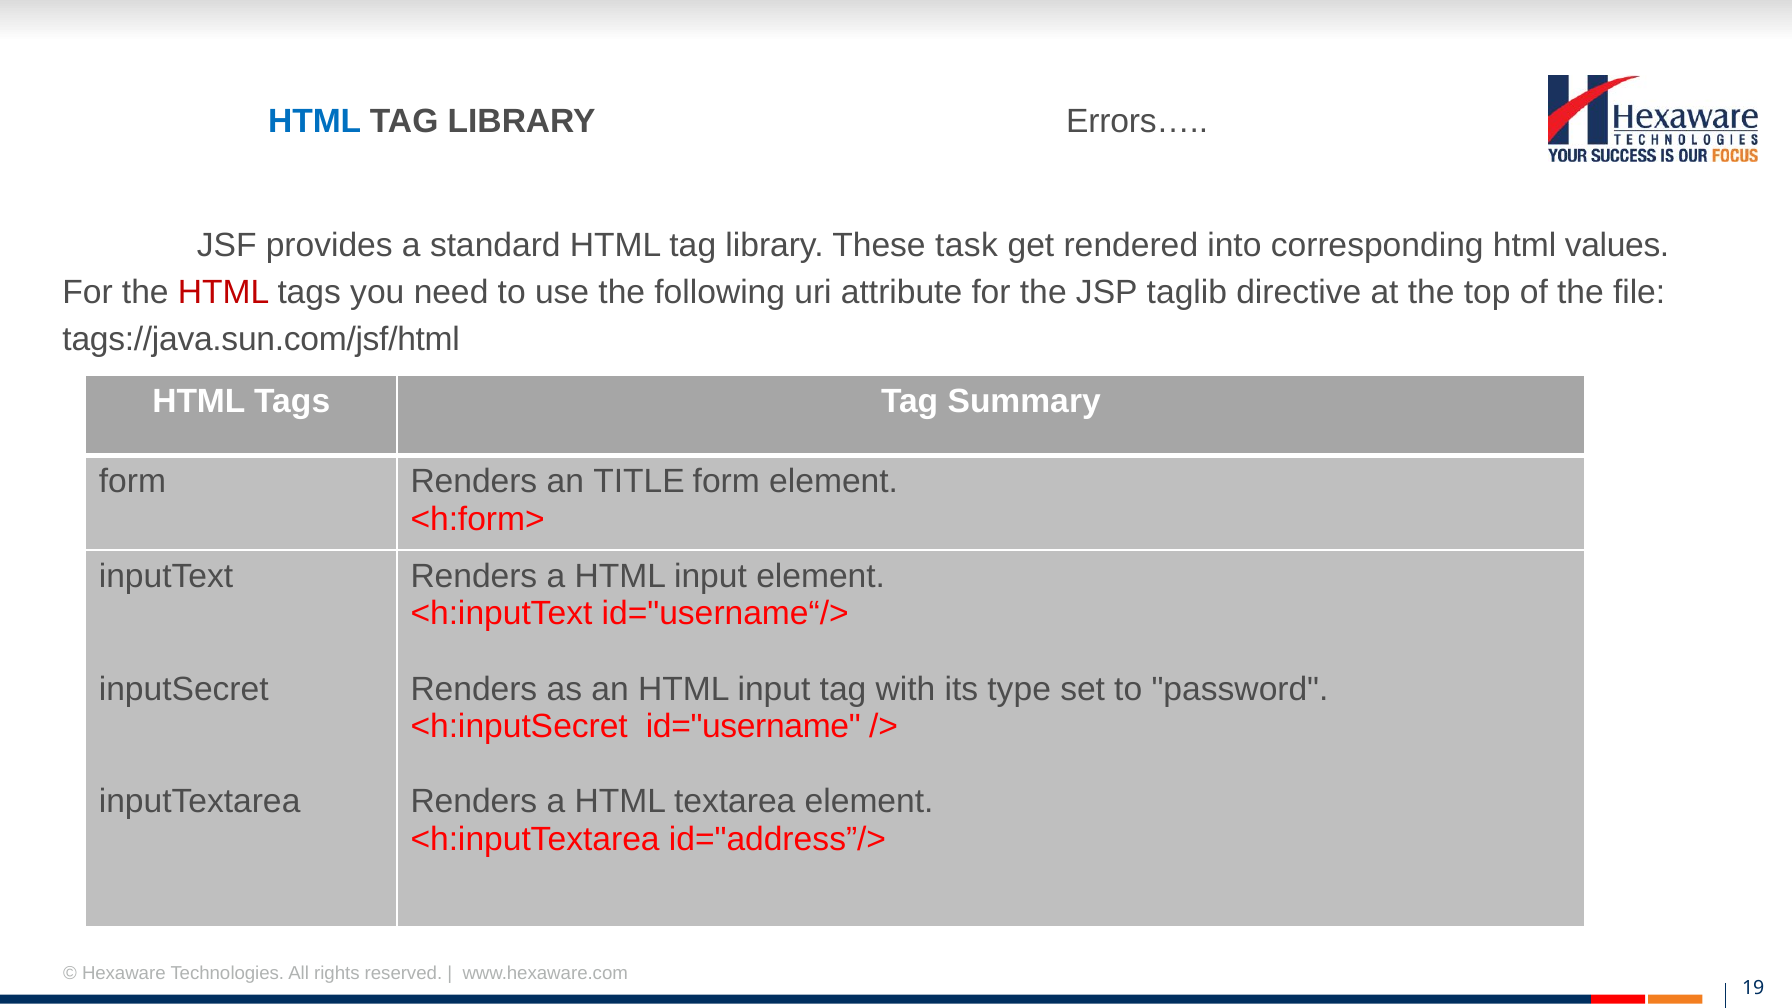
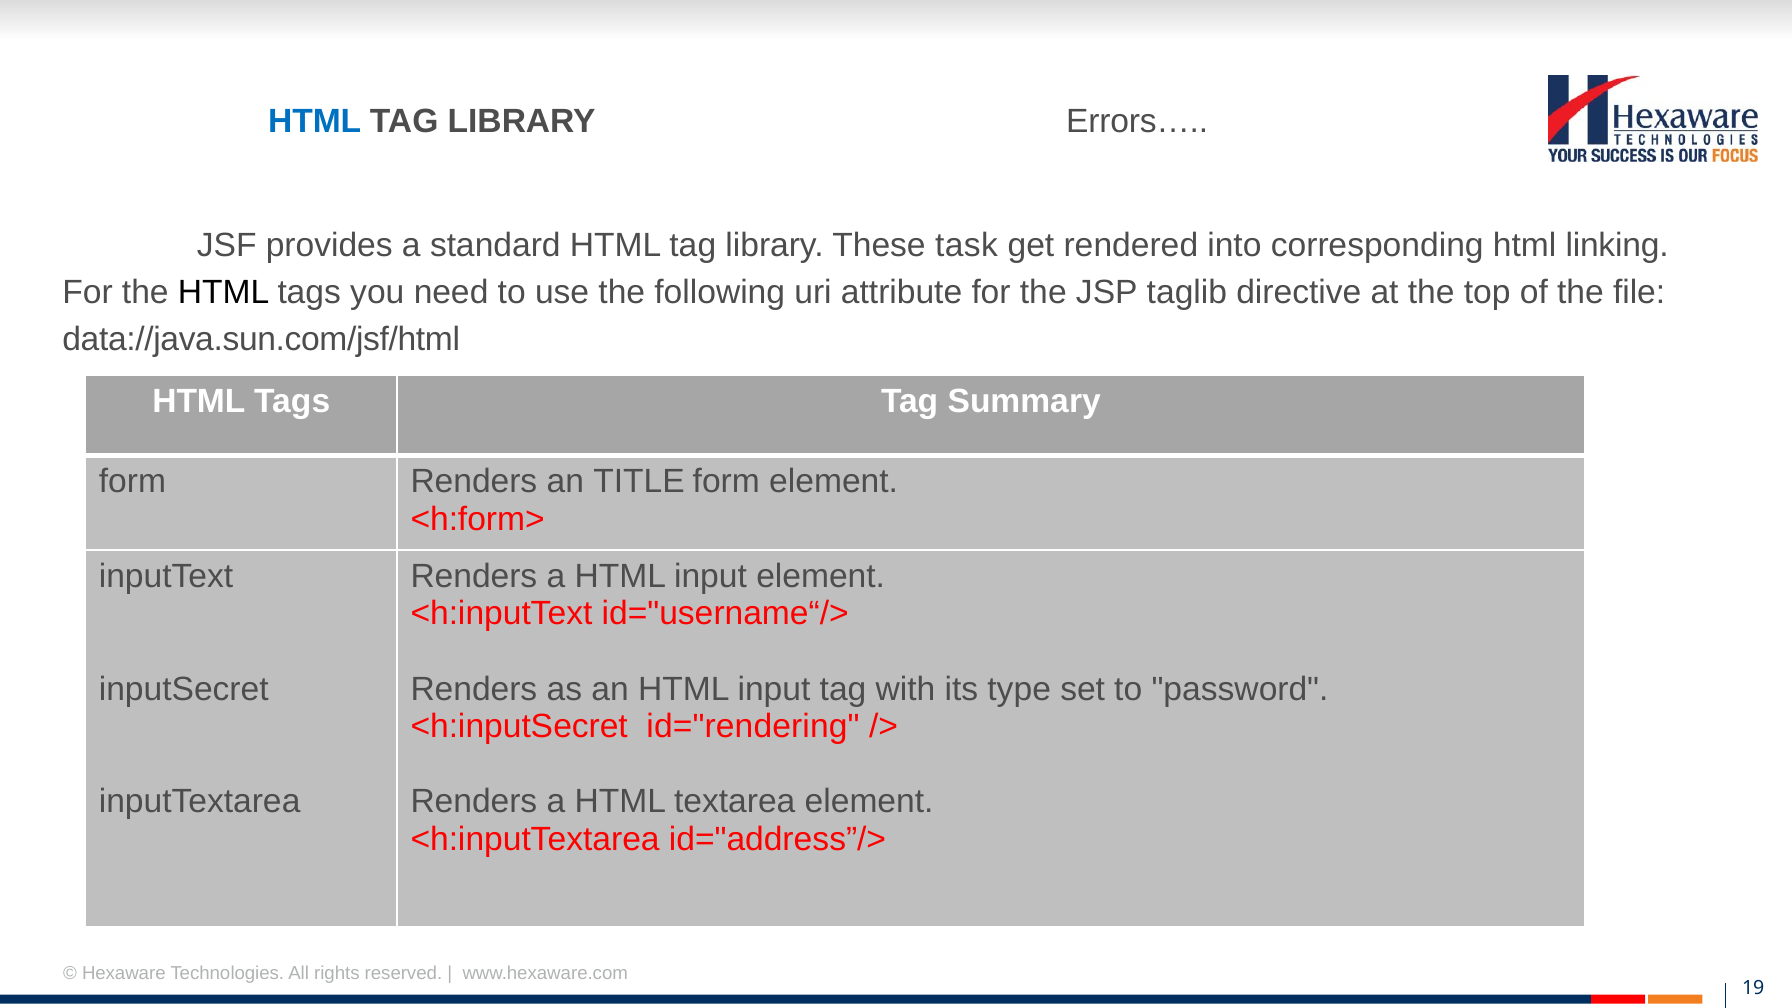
values: values -> linking
HTML at (224, 293) colour: red -> black
tags://java.sun.com/jsf/html: tags://java.sun.com/jsf/html -> data://java.sun.com/jsf/html
id="username: id="username -> id="rendering
